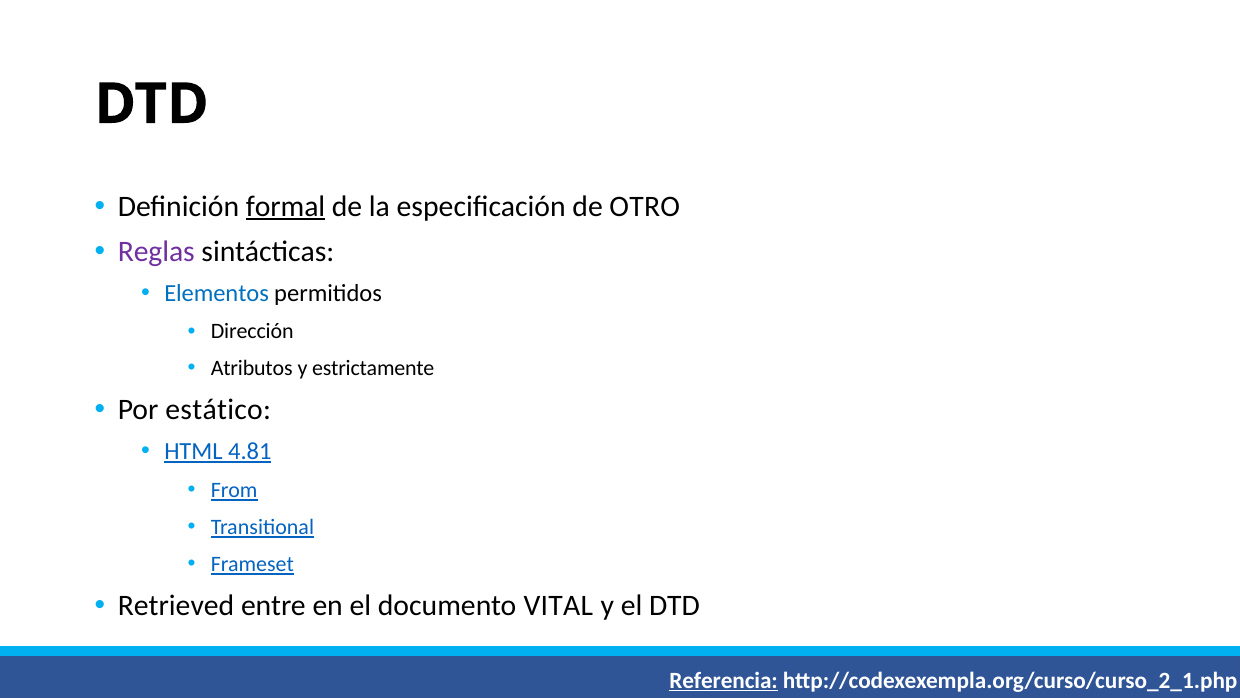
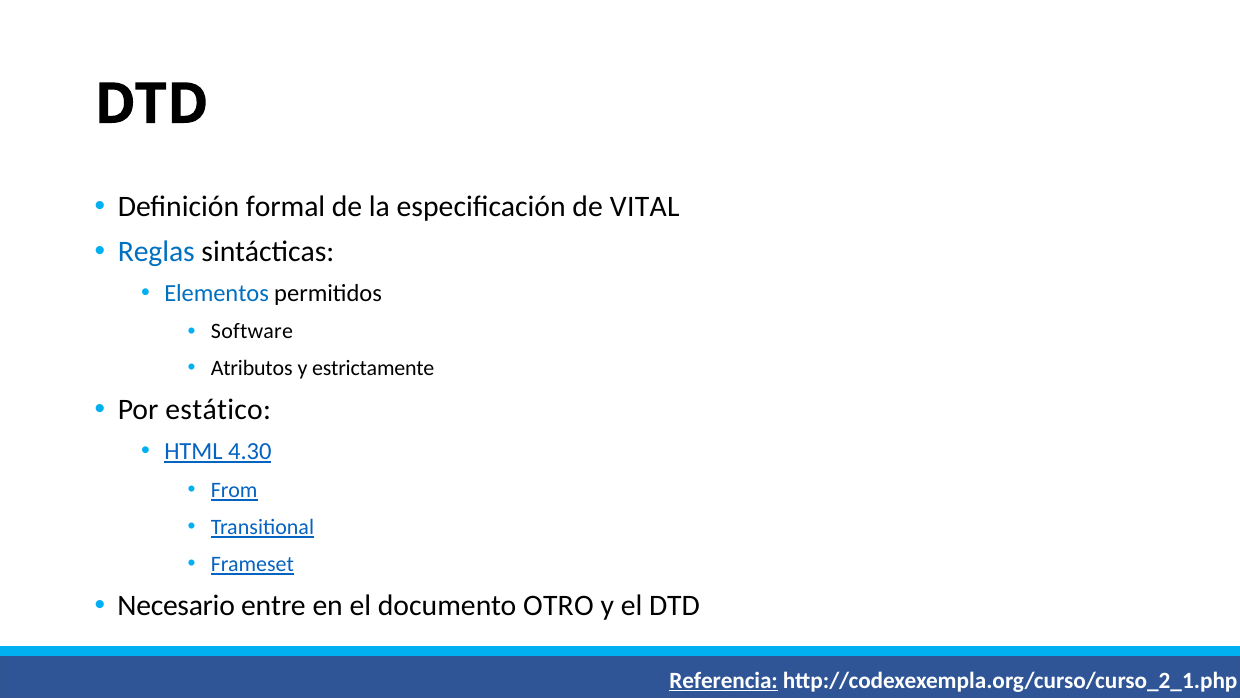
formal underline: present -> none
OTRO: OTRO -> VITAL
Reglas colour: purple -> blue
Dirección: Dirección -> Software
4.81: 4.81 -> 4.30
Retrieved: Retrieved -> Necesario
VITAL: VITAL -> OTRO
